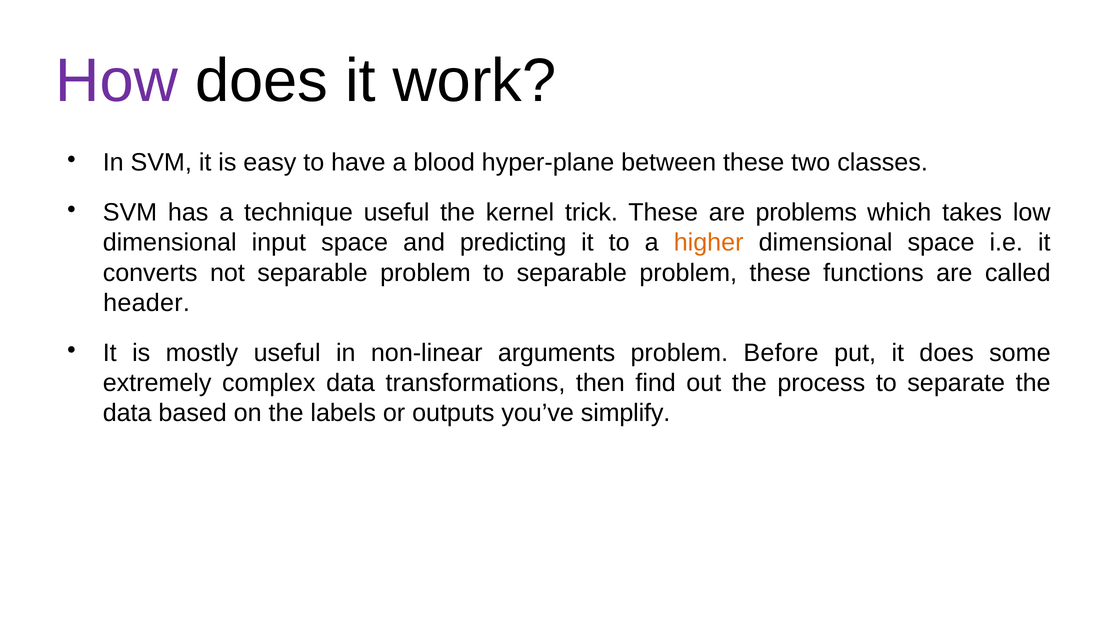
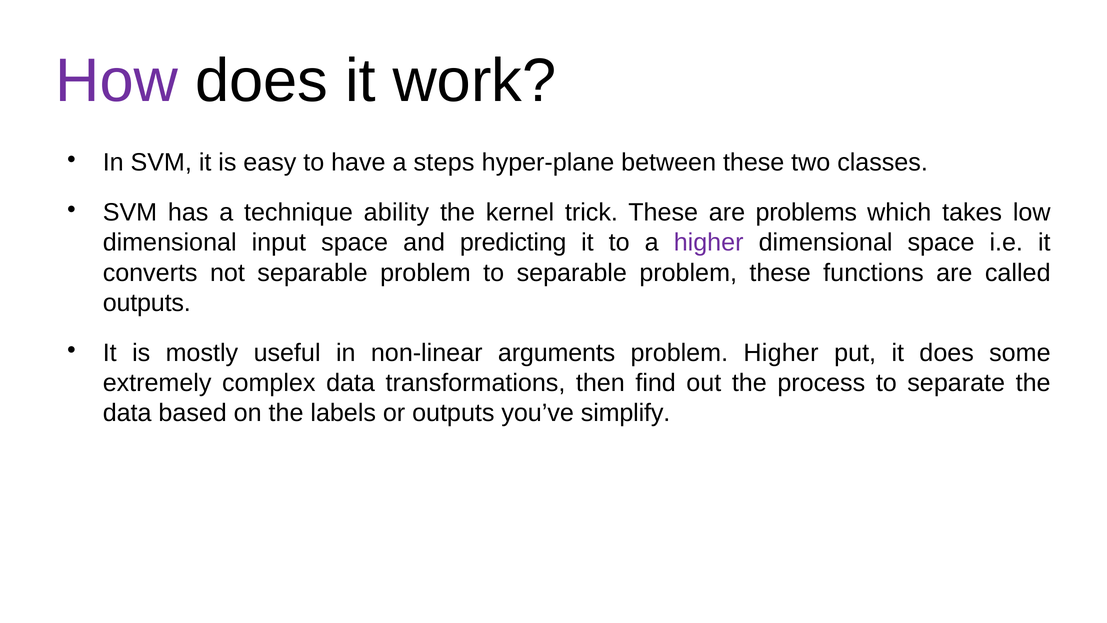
blood: blood -> steps
technique useful: useful -> ability
higher at (709, 242) colour: orange -> purple
header at (147, 303): header -> outputs
problem Before: Before -> Higher
